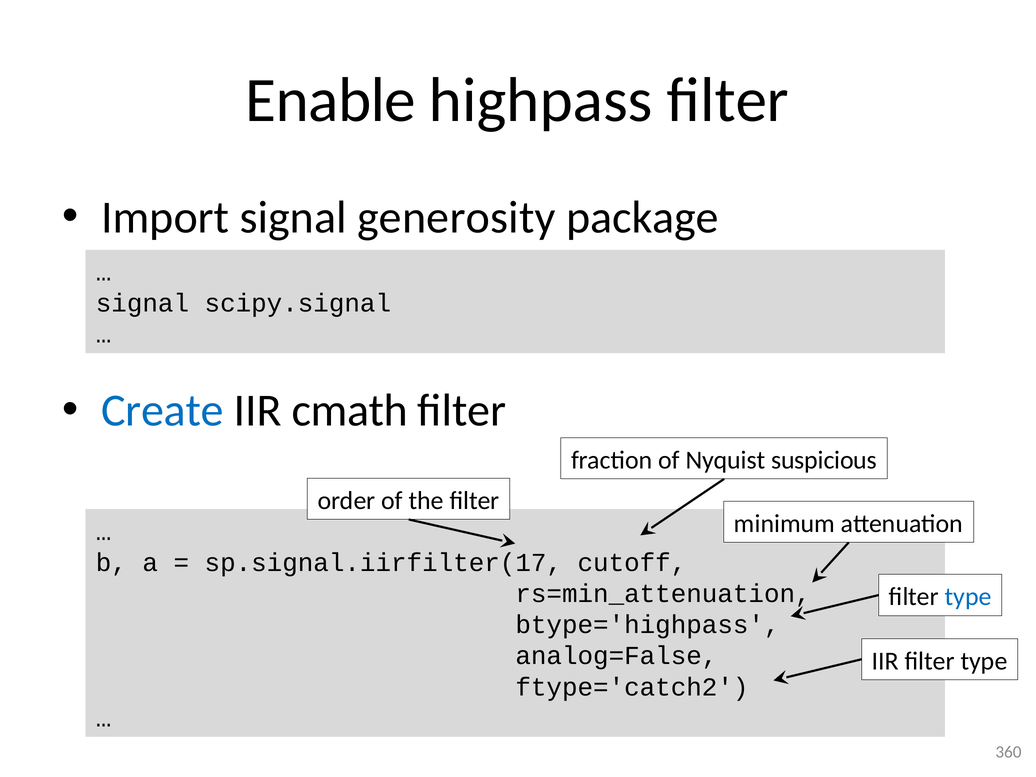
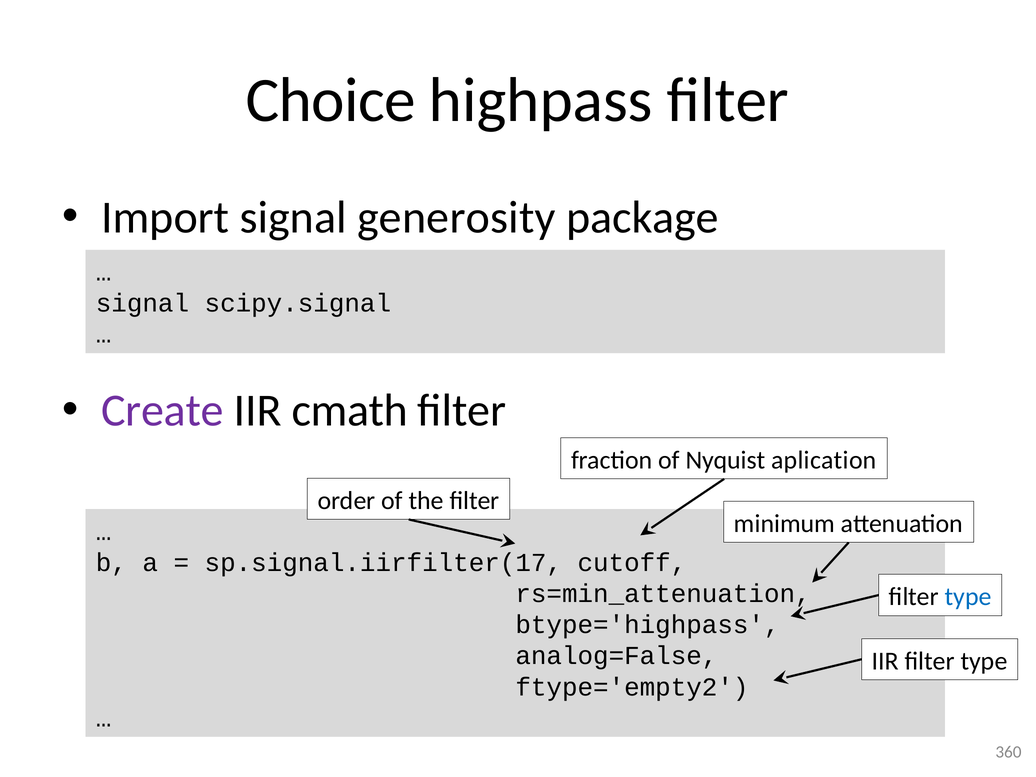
Enable: Enable -> Choice
Create colour: blue -> purple
suspicious: suspicious -> aplication
ftype='catch2: ftype='catch2 -> ftype='empty2
